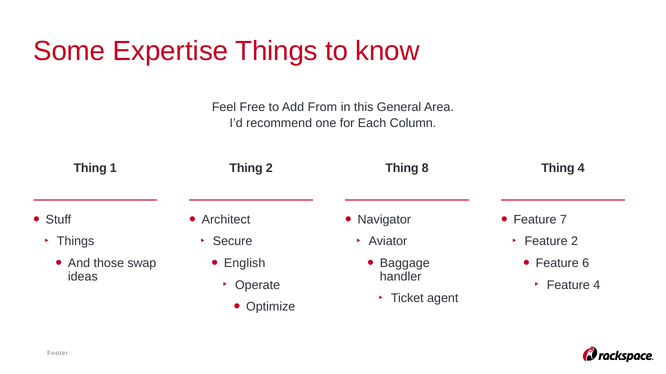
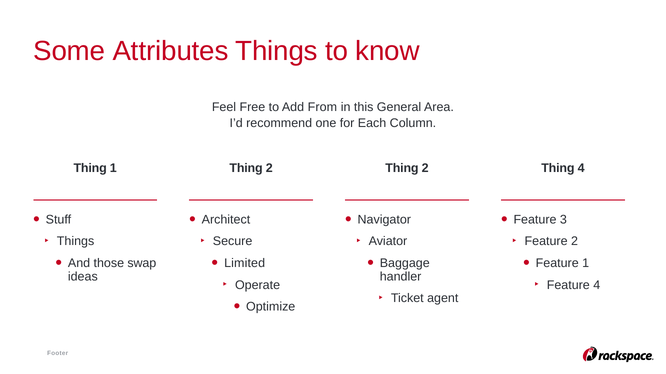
Expertise: Expertise -> Attributes
2 Thing 8: 8 -> 2
7: 7 -> 3
English: English -> Limited
Feature 6: 6 -> 1
